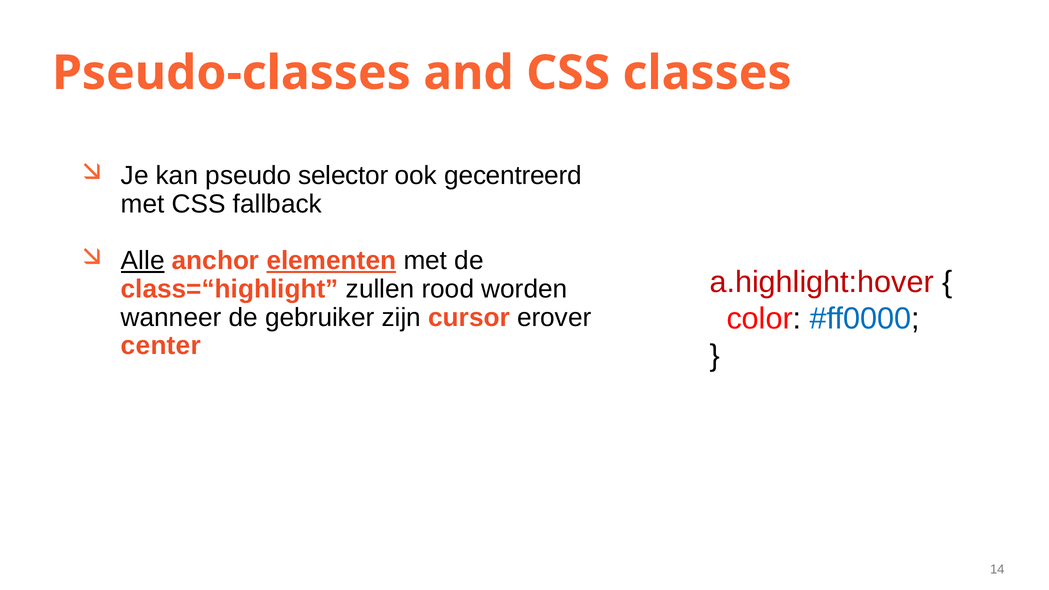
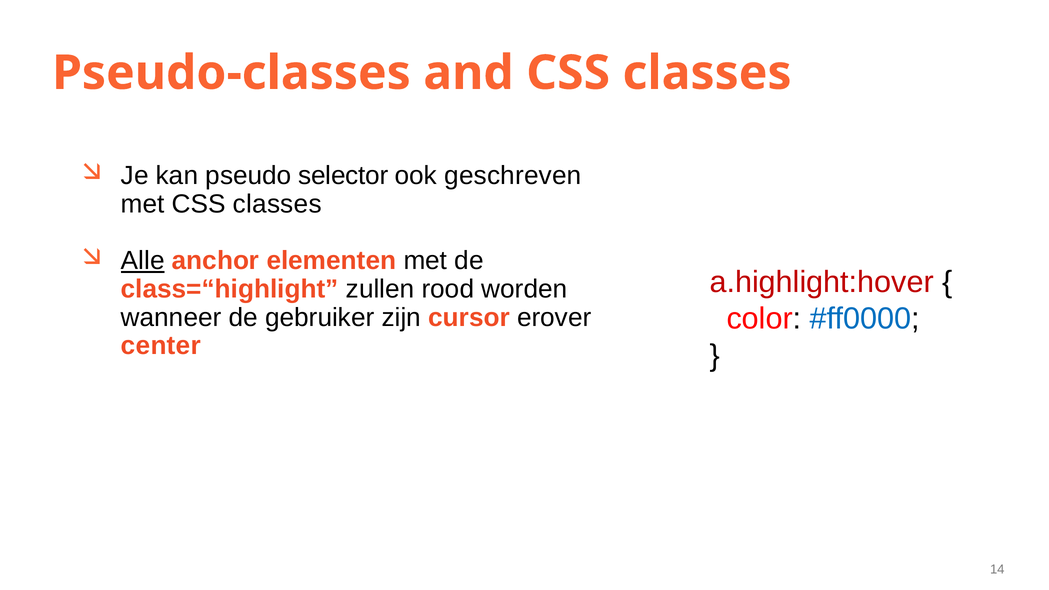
gecentreerd: gecentreerd -> geschreven
met CSS fallback: fallback -> classes
elementen underline: present -> none
